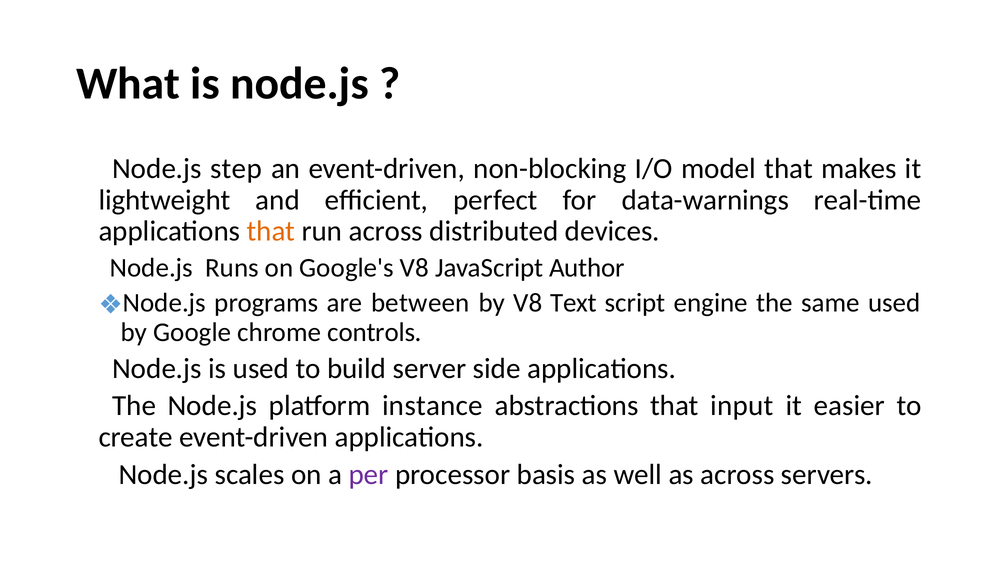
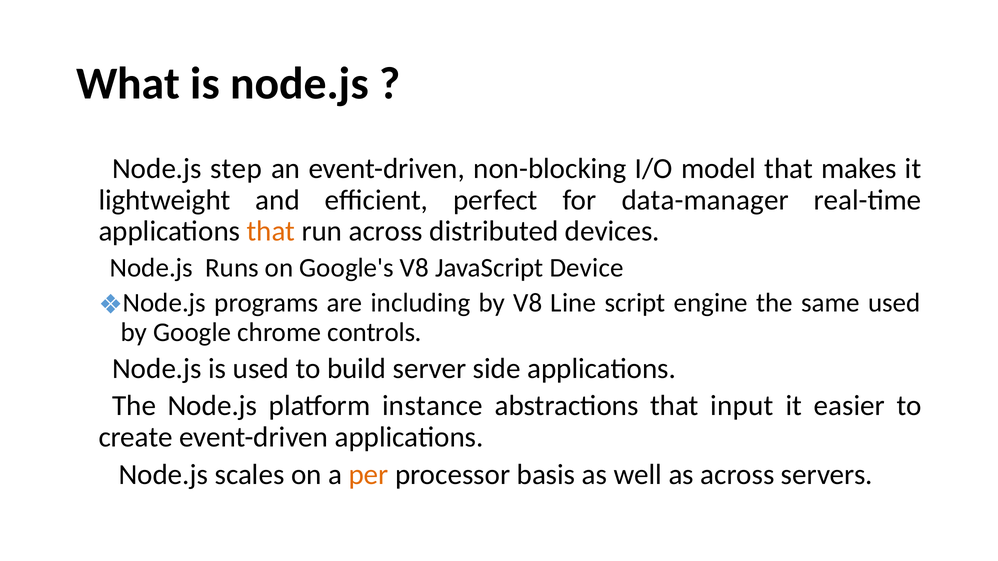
data-warnings: data-warnings -> data-manager
Author: Author -> Device
between: between -> including
Text: Text -> Line
per colour: purple -> orange
